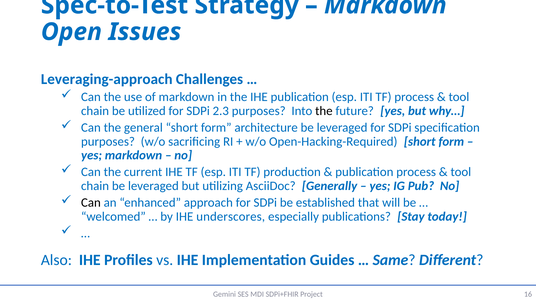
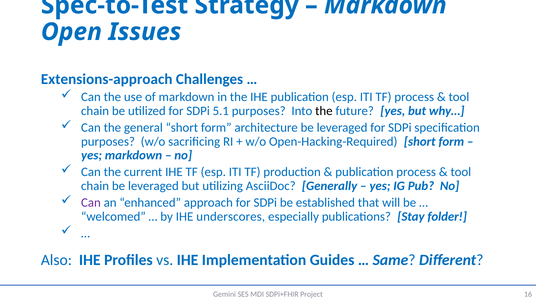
Leveraging-approach: Leveraging-approach -> Extensions-approach
2.3: 2.3 -> 5.1
Can at (91, 202) colour: black -> purple
today: today -> folder
